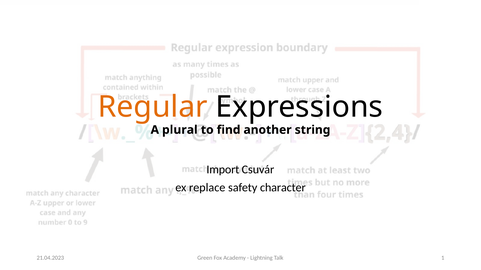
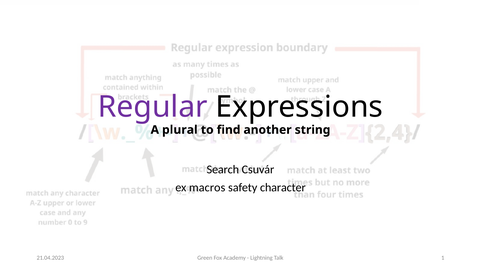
Regular colour: orange -> purple
Import: Import -> Search
replace: replace -> macros
